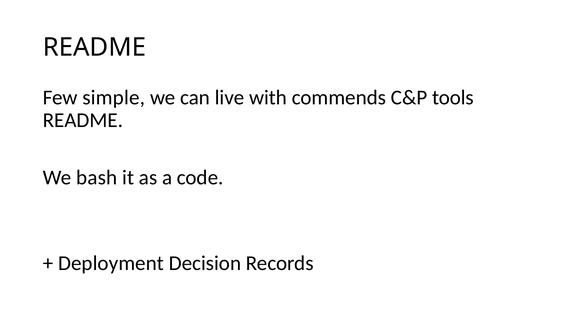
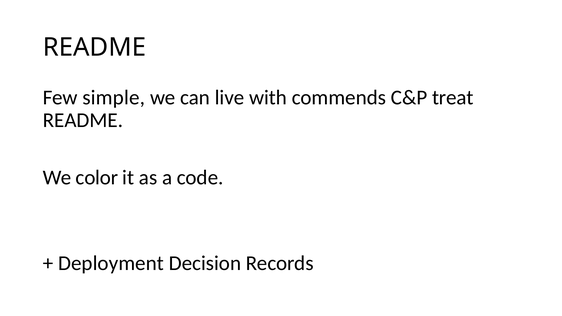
tools: tools -> treat
bash: bash -> color
